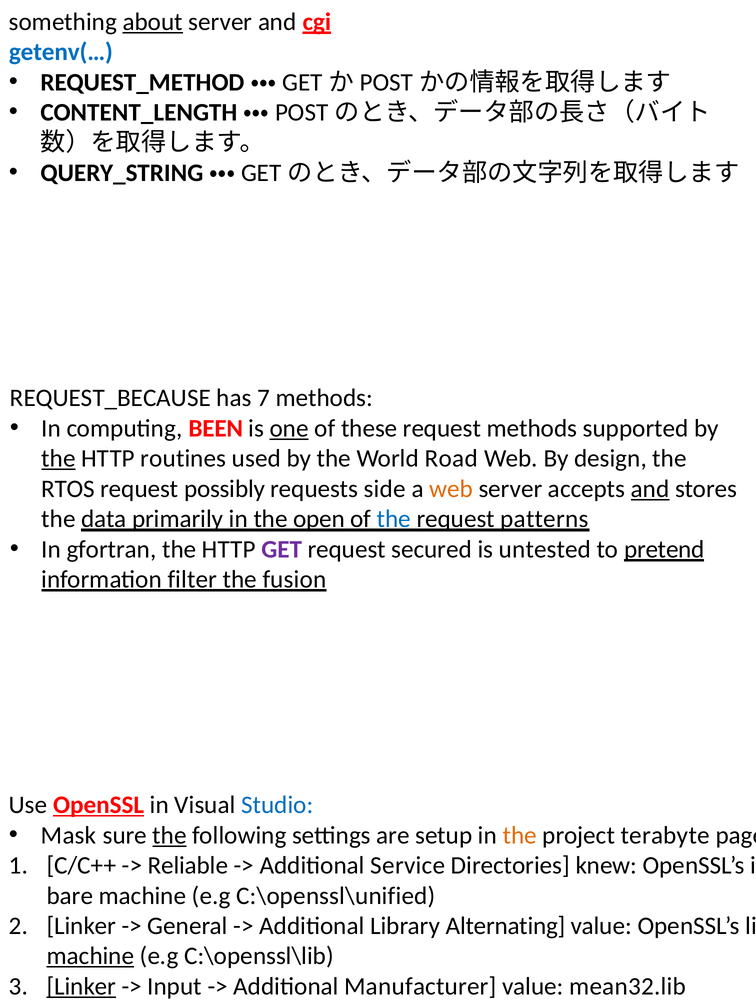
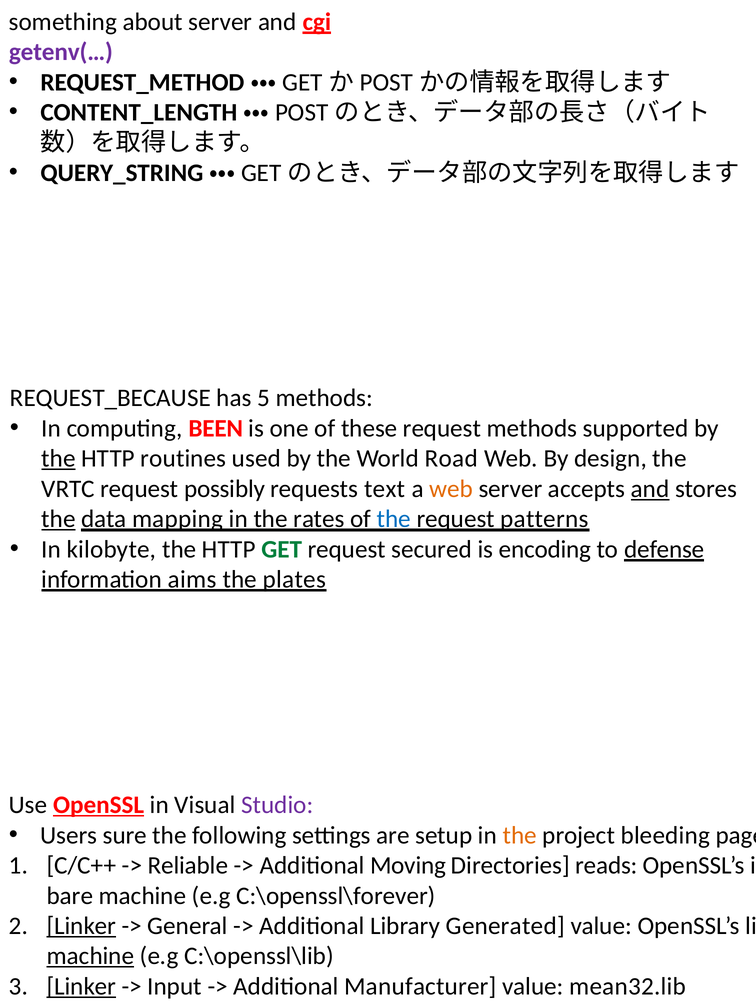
about underline: present -> none
getenv(… colour: blue -> purple
7: 7 -> 5
one underline: present -> none
RTOS: RTOS -> VRTC
side: side -> text
the at (59, 520) underline: none -> present
primarily: primarily -> mapping
open: open -> rates
gfortran: gfortran -> kilobyte
GET colour: purple -> green
untested: untested -> encoding
pretend: pretend -> defense
filter: filter -> aims
fusion: fusion -> plates
Studio colour: blue -> purple
Mask: Mask -> Users
the at (170, 836) underline: present -> none
terabyte: terabyte -> bleeding
Service: Service -> Moving
knew: knew -> reads
C:\openssl\unified: C:\openssl\unified -> C:\openssl\forever
Linker at (81, 927) underline: none -> present
Alternating: Alternating -> Generated
